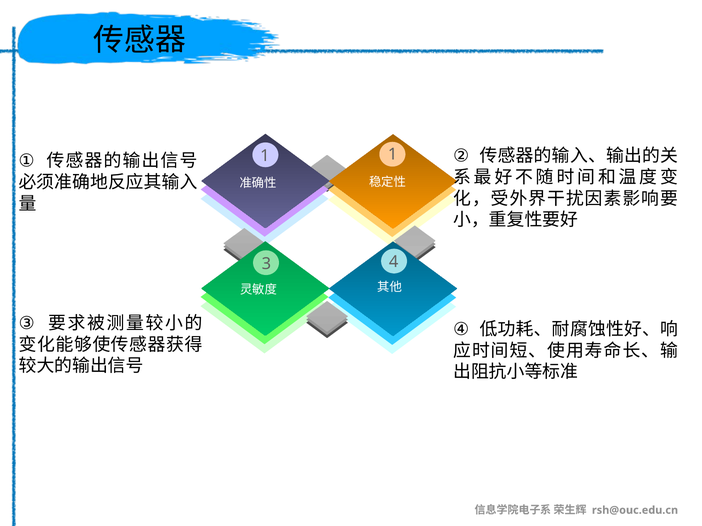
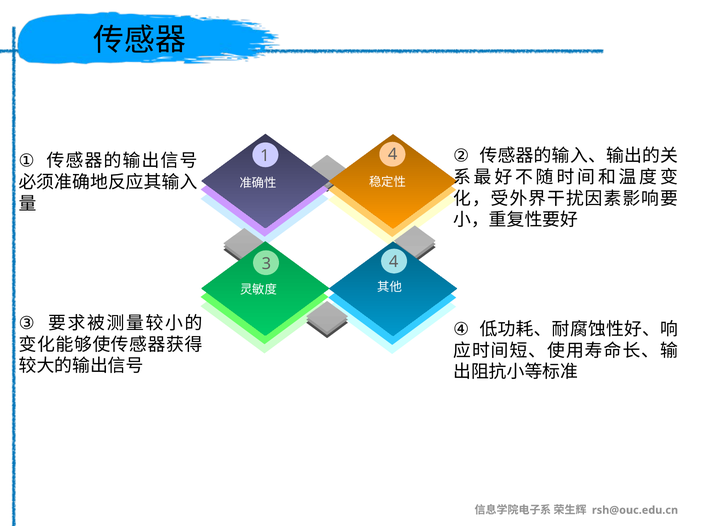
1 1: 1 -> 4
